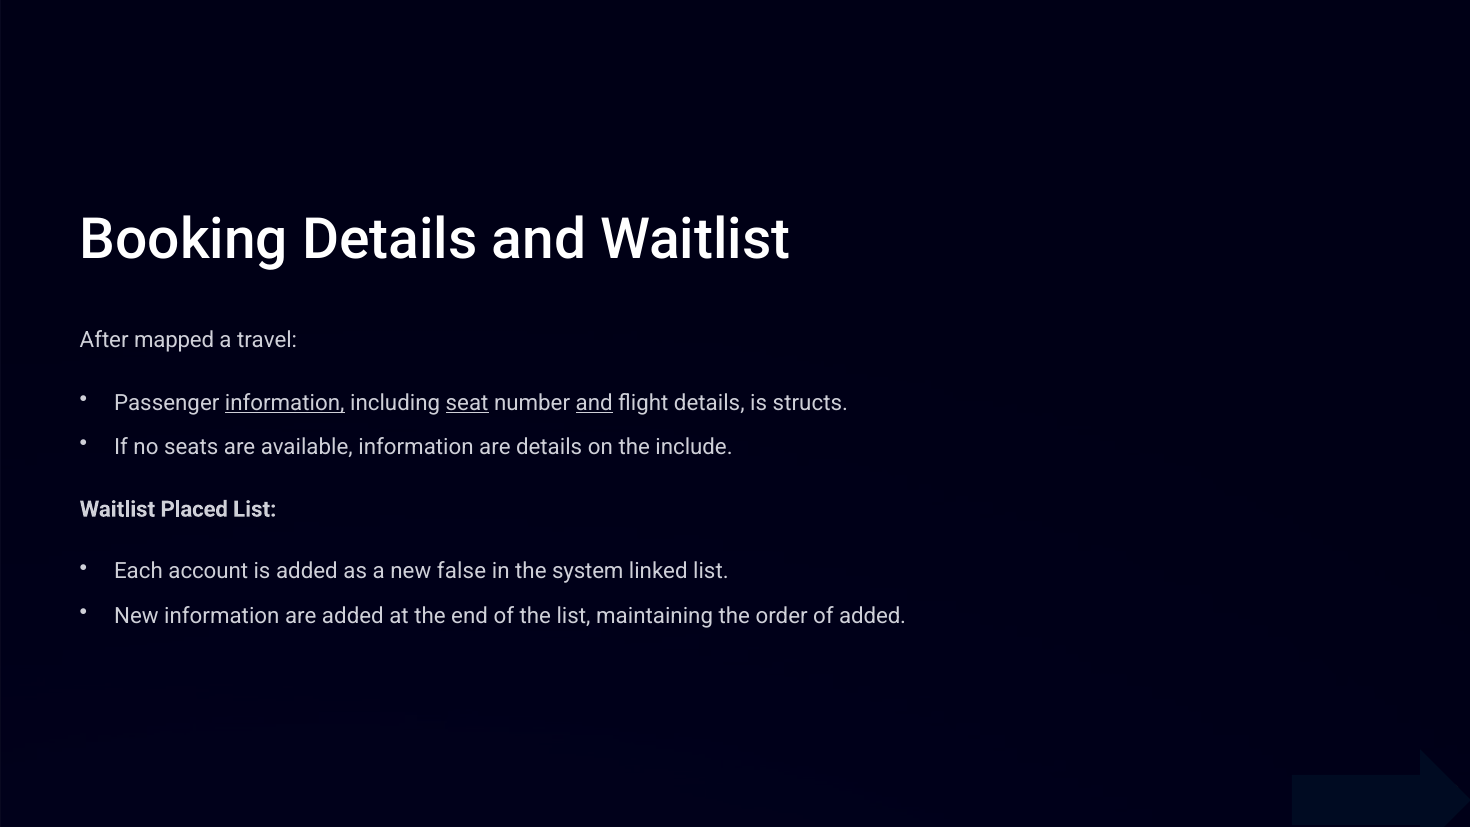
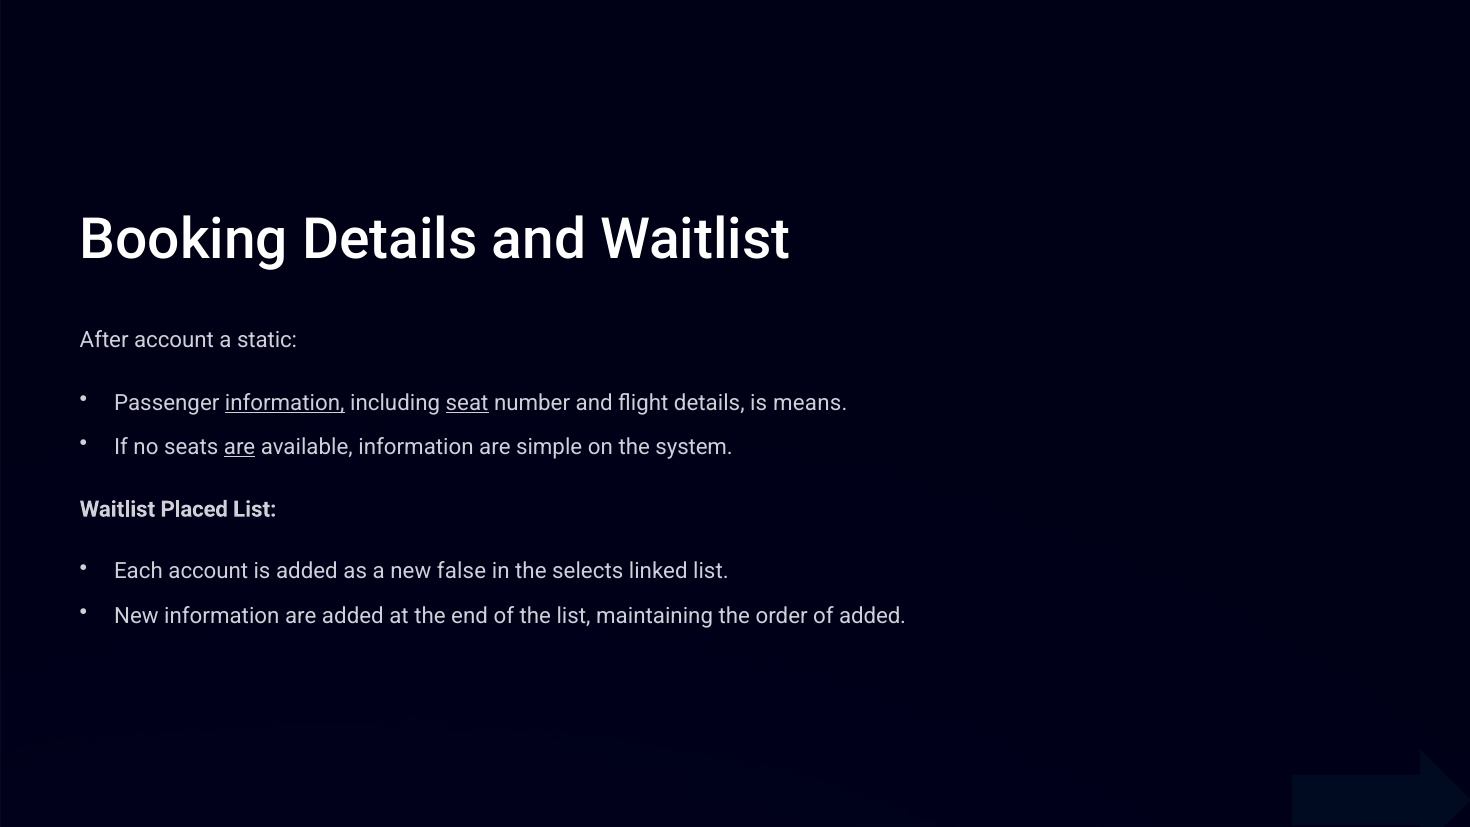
After mapped: mapped -> account
travel: travel -> static
and at (594, 403) underline: present -> none
structs: structs -> means
are at (240, 447) underline: none -> present
are details: details -> simple
include: include -> system
system: system -> selects
